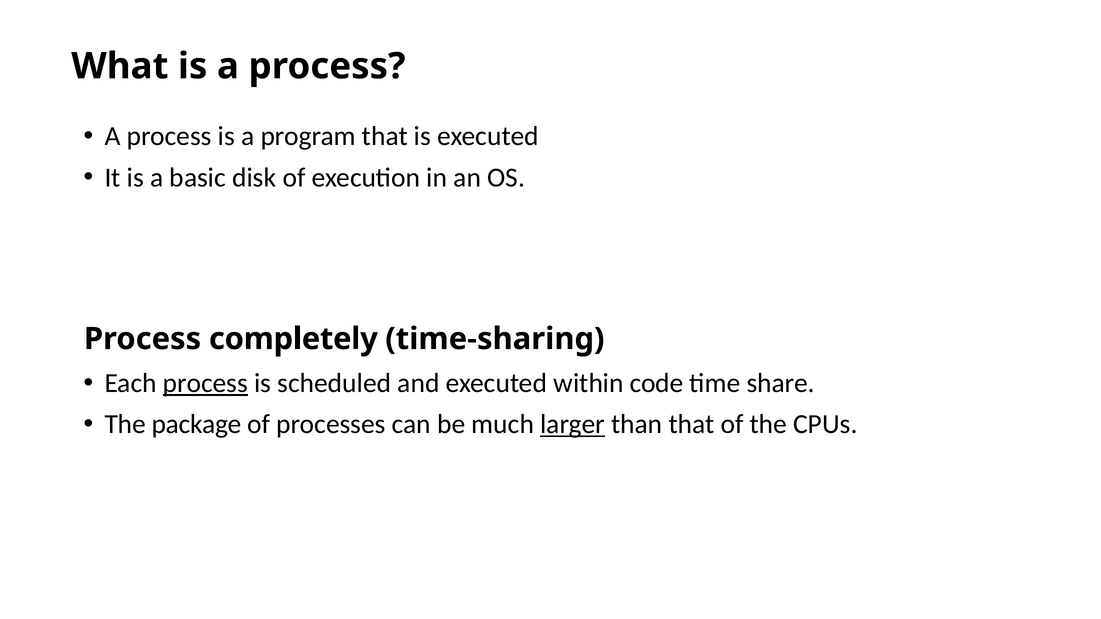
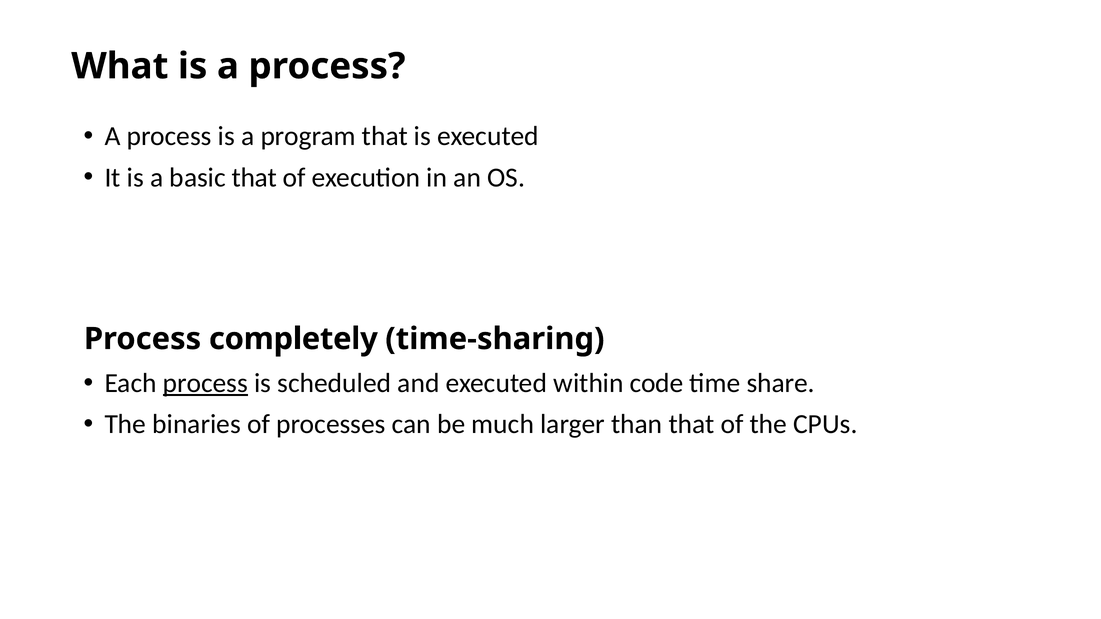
basic disk: disk -> that
package: package -> binaries
larger underline: present -> none
